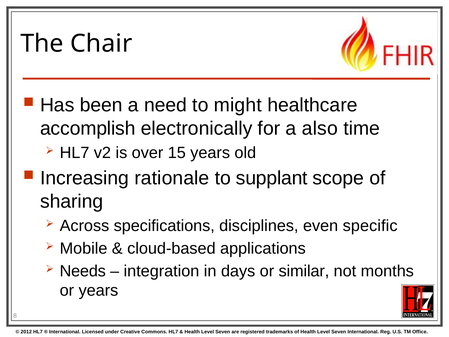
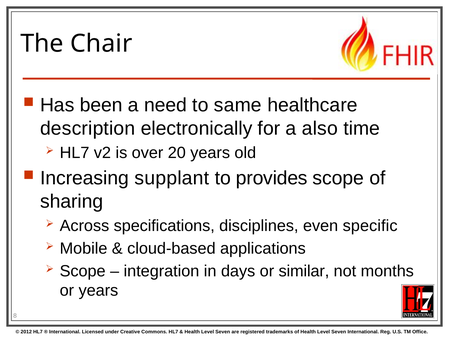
might: might -> same
accomplish: accomplish -> description
15: 15 -> 20
rationale: rationale -> supplant
supplant: supplant -> provides
Needs at (83, 271): Needs -> Scope
